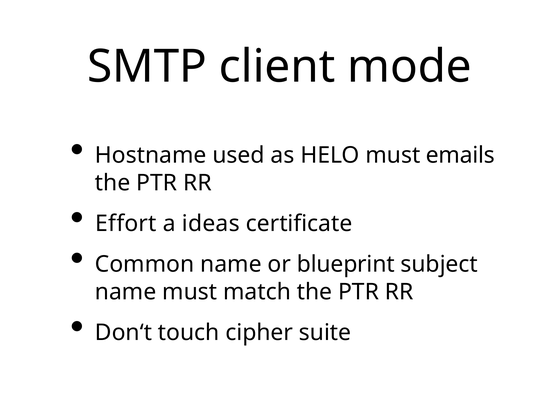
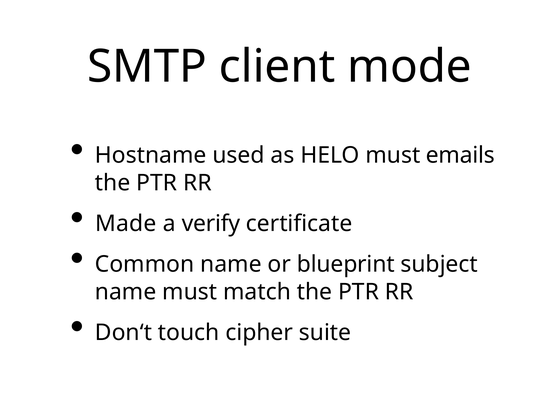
Effort: Effort -> Made
ideas: ideas -> verify
